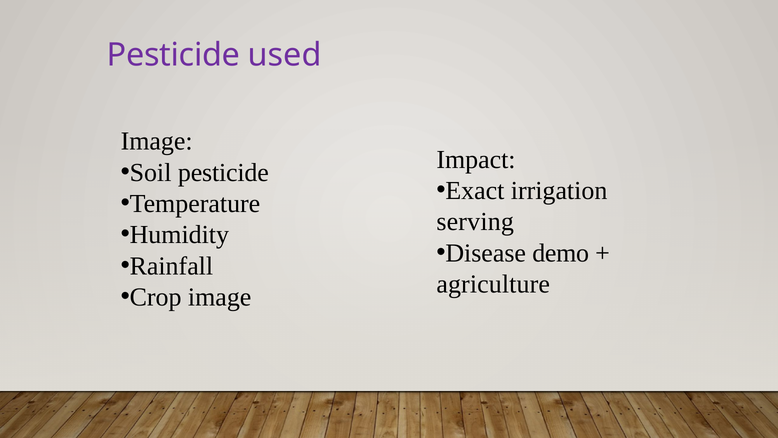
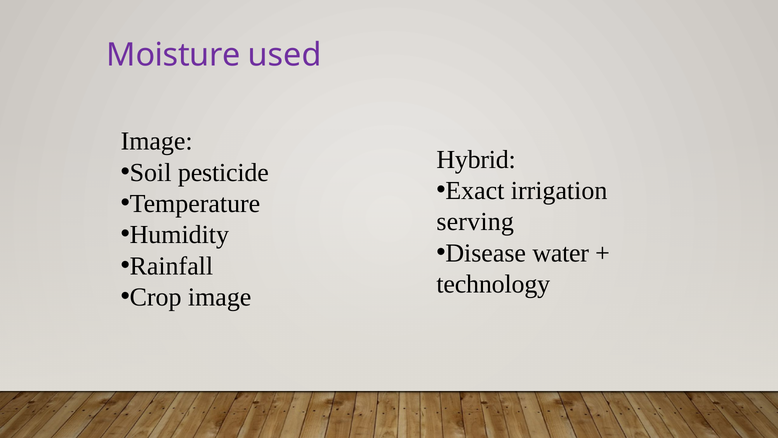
Pesticide at (173, 55): Pesticide -> Moisture
Impact: Impact -> Hybrid
demo: demo -> water
agriculture: agriculture -> technology
